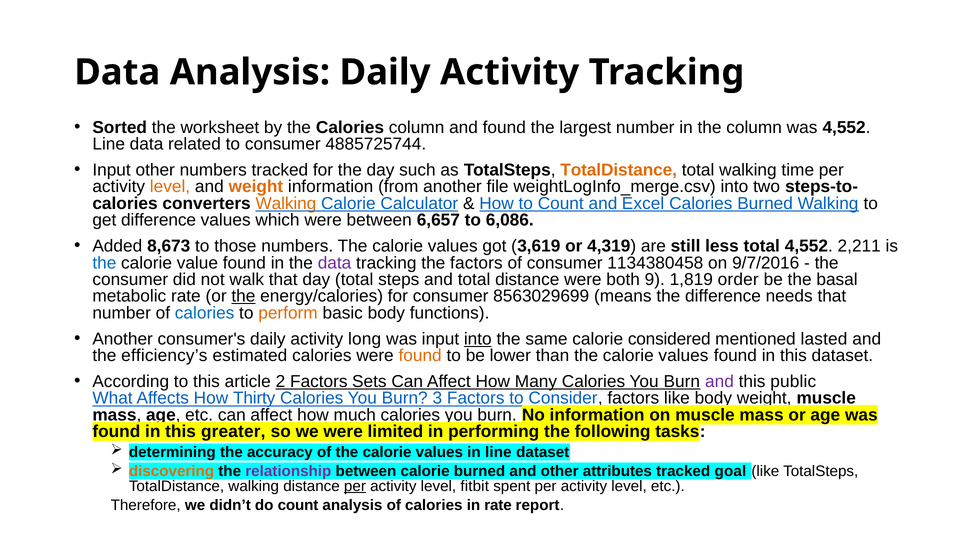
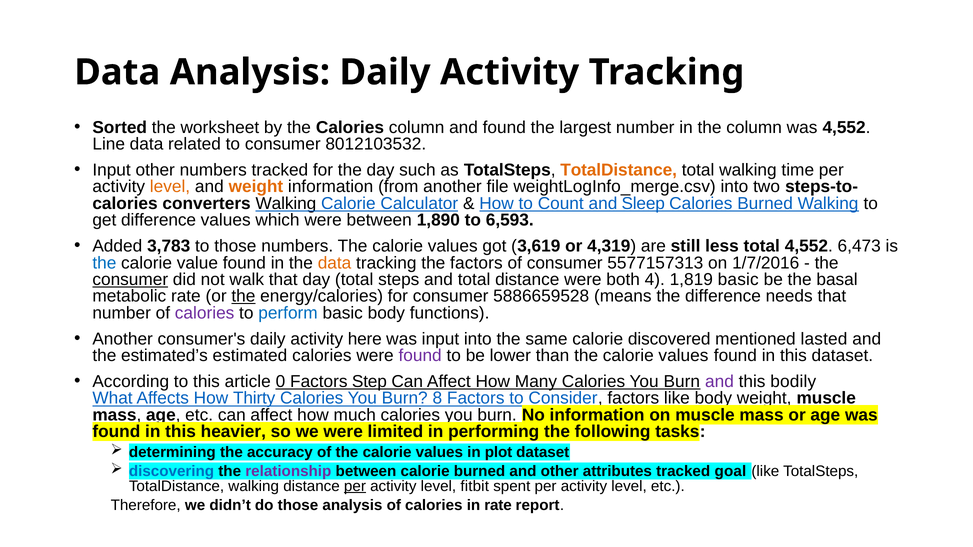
4885725744: 4885725744 -> 8012103532
Walking at (286, 204) colour: orange -> black
Excel: Excel -> Sleep
6,657: 6,657 -> 1,890
6,086: 6,086 -> 6,593
8,673: 8,673 -> 3,783
2,211: 2,211 -> 6,473
data at (335, 263) colour: purple -> orange
1134380458: 1134380458 -> 5577157313
9/7/2016: 9/7/2016 -> 1/7/2016
consumer at (130, 280) underline: none -> present
9: 9 -> 4
1,819 order: order -> basic
8563029699: 8563029699 -> 5886659528
calories at (205, 313) colour: blue -> purple
perform colour: orange -> blue
long: long -> here
into at (478, 339) underline: present -> none
considered: considered -> discovered
efficiency’s: efficiency’s -> estimated’s
found at (420, 356) colour: orange -> purple
2: 2 -> 0
Sets: Sets -> Step
public: public -> bodily
3: 3 -> 8
greater: greater -> heavier
in line: line -> plot
discovering colour: orange -> blue
do count: count -> those
